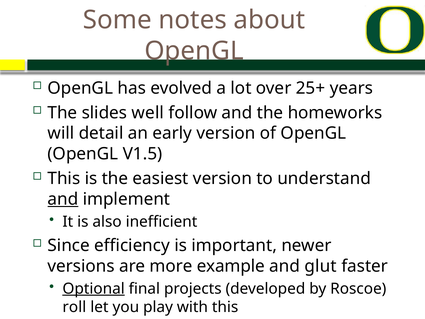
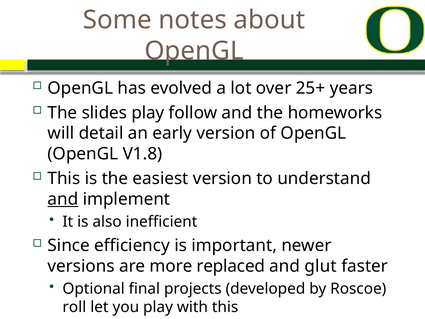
slides well: well -> play
V1.5: V1.5 -> V1.8
example: example -> replaced
Optional underline: present -> none
